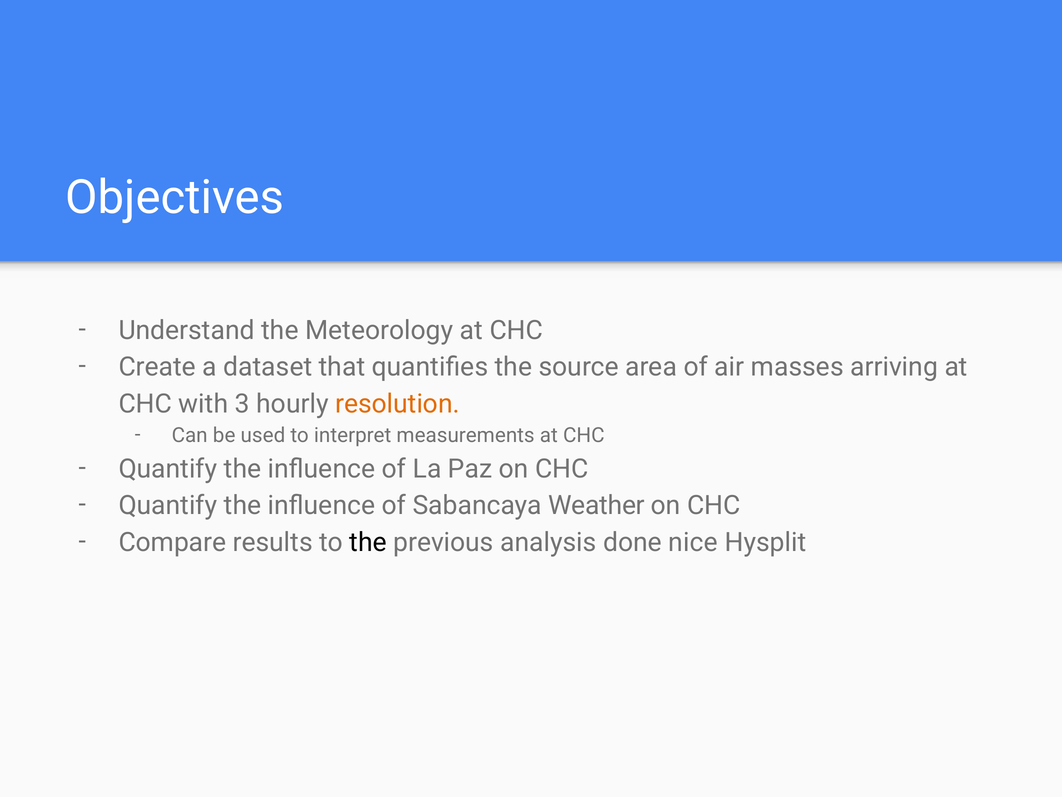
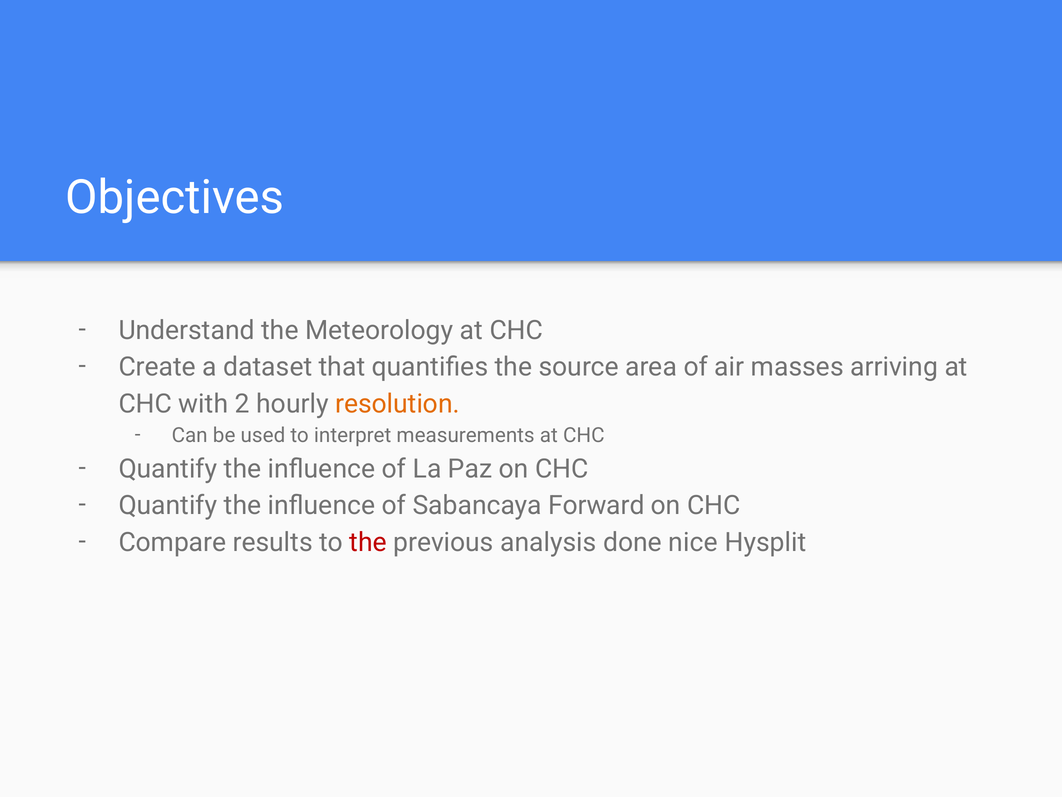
3: 3 -> 2
Weather: Weather -> Forward
the at (368, 542) colour: black -> red
